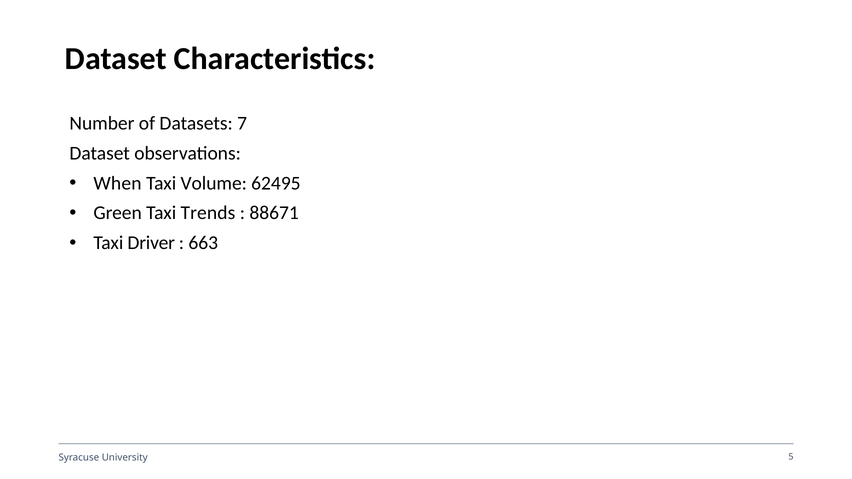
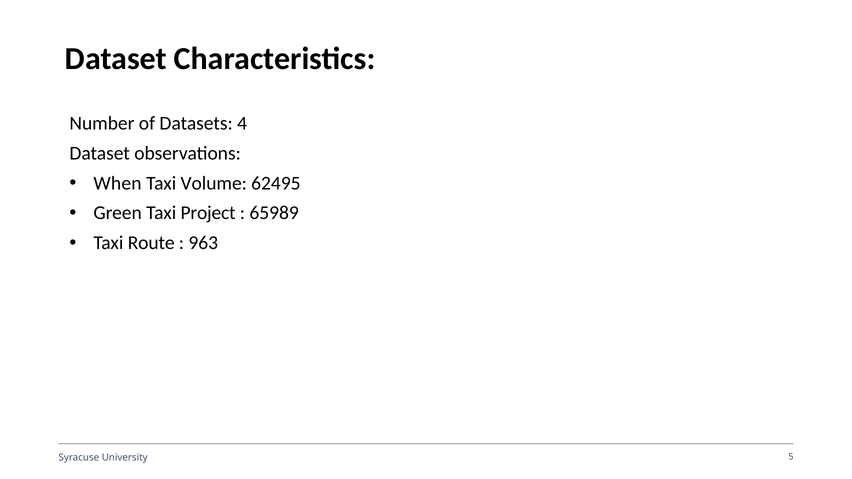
7: 7 -> 4
Trends: Trends -> Project
88671: 88671 -> 65989
Driver: Driver -> Route
663: 663 -> 963
